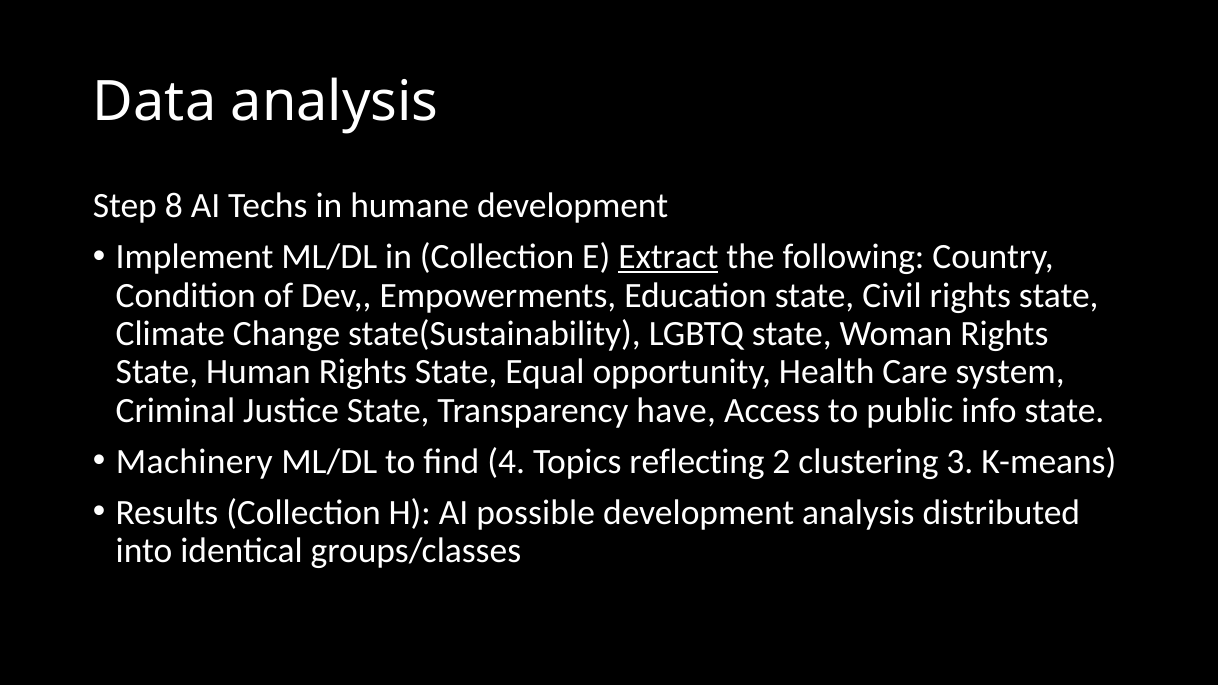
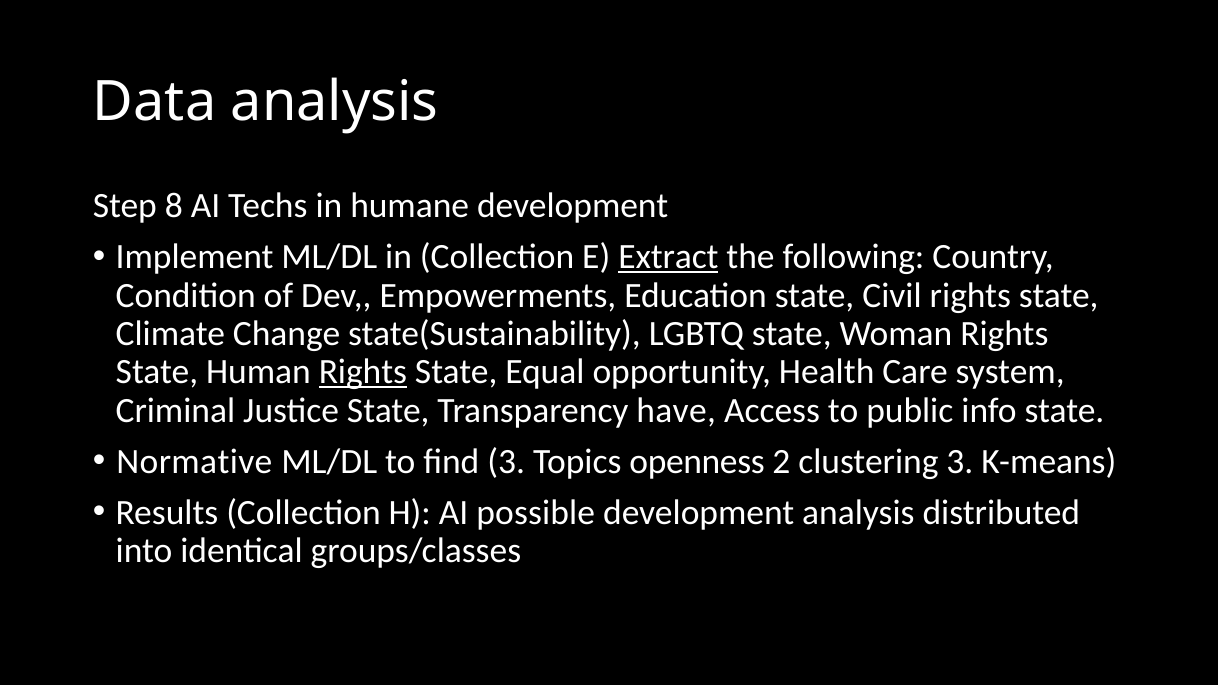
Rights at (363, 372) underline: none -> present
Machinery: Machinery -> Normative
find 4: 4 -> 3
reflecting: reflecting -> openness
